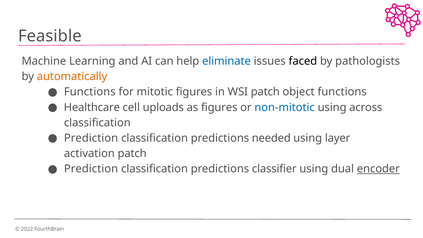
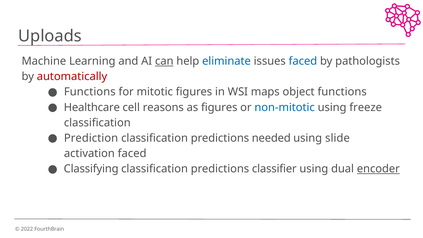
Feasible: Feasible -> Uploads
can underline: none -> present
faced at (303, 61) colour: black -> blue
automatically colour: orange -> red
WSI patch: patch -> maps
uploads: uploads -> reasons
across: across -> freeze
layer: layer -> slide
activation patch: patch -> faced
Prediction at (91, 169): Prediction -> Classifying
